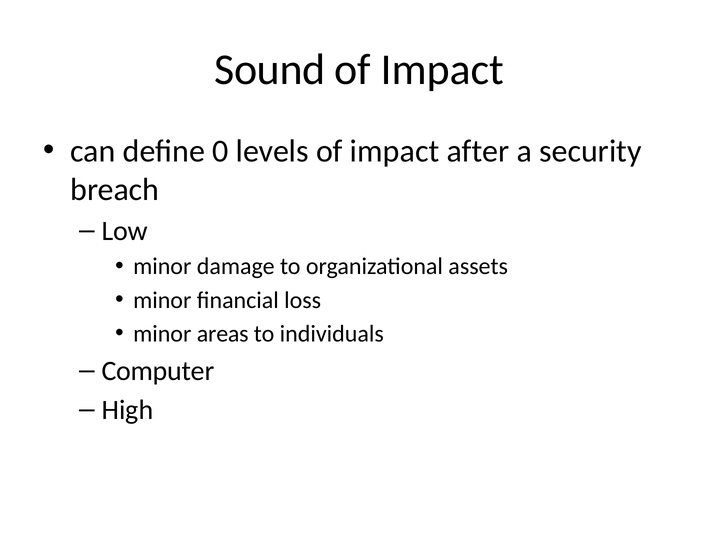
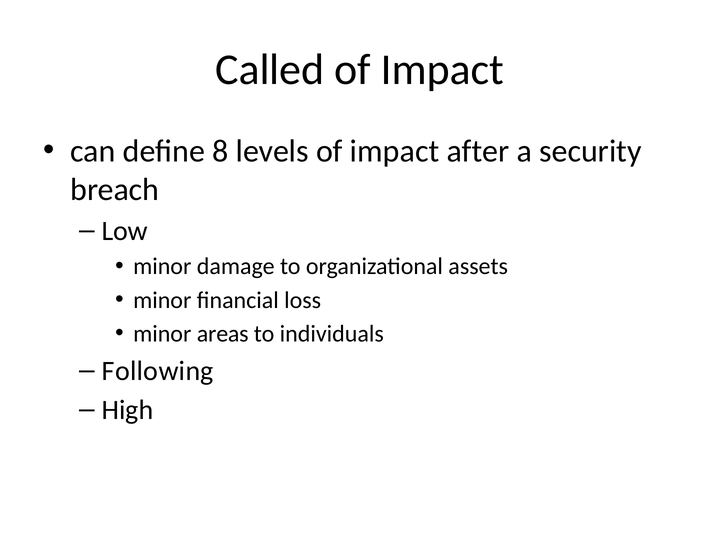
Sound: Sound -> Called
0: 0 -> 8
Computer: Computer -> Following
